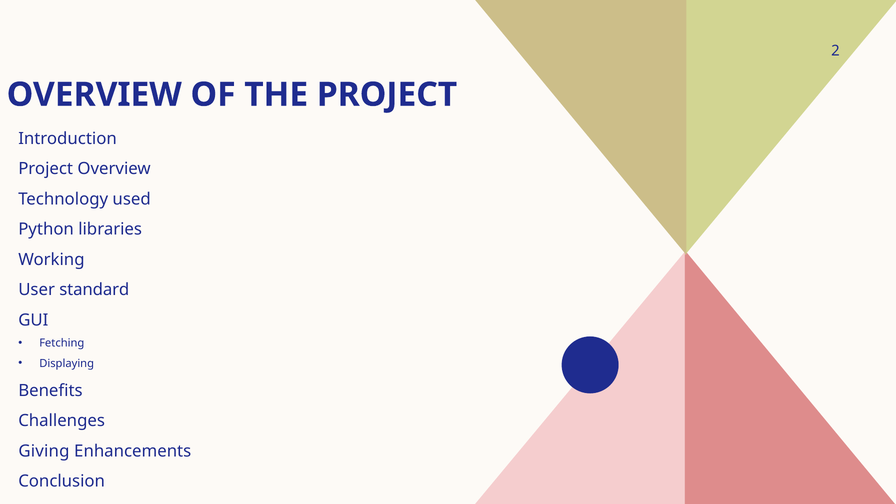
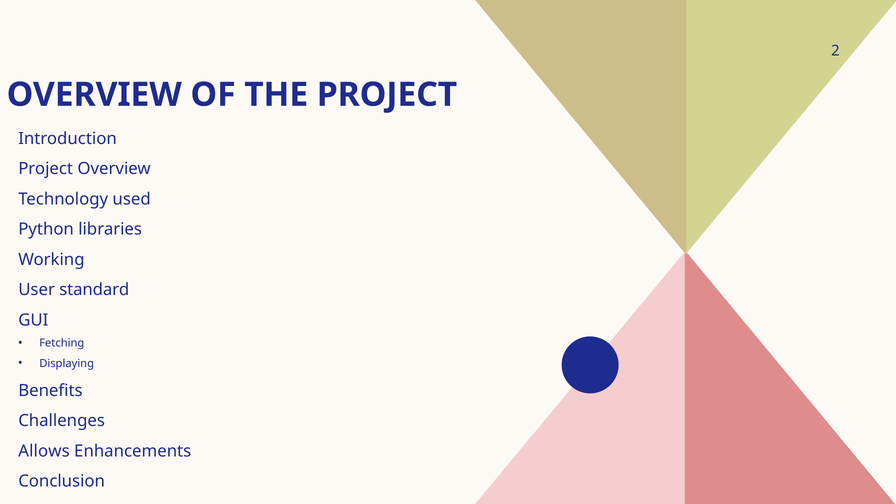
Giving: Giving -> Allows
